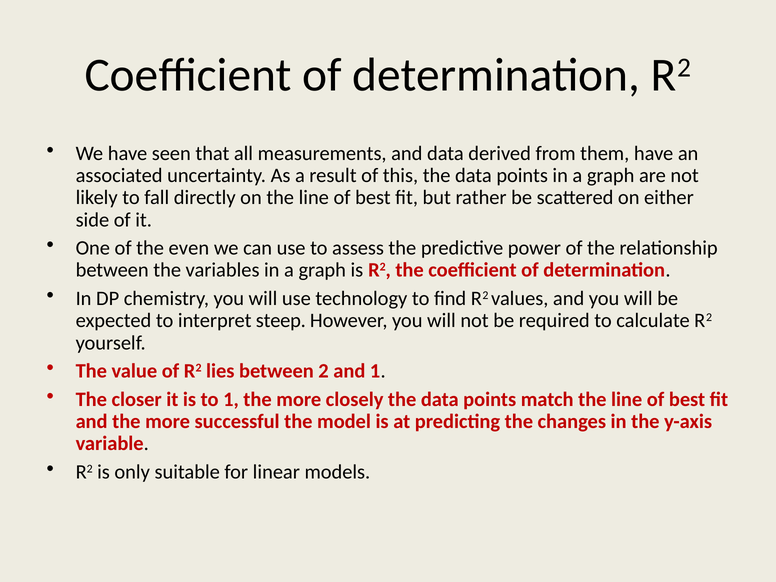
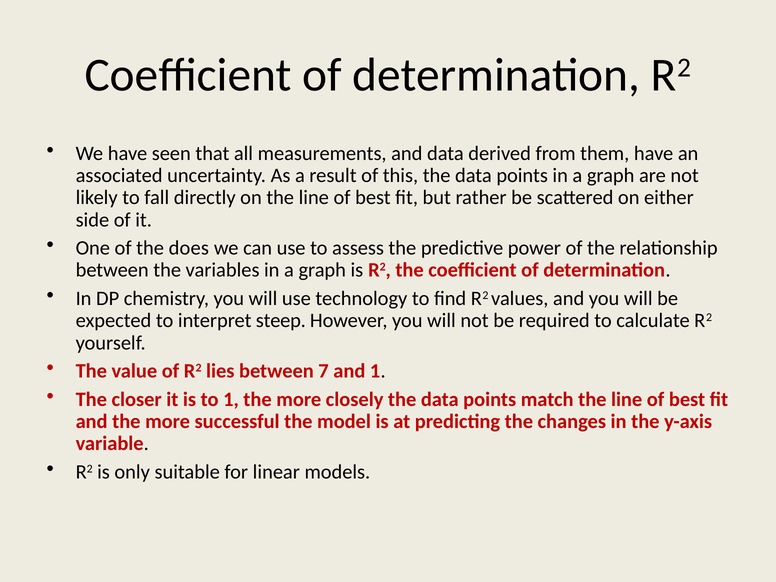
even: even -> does
2: 2 -> 7
